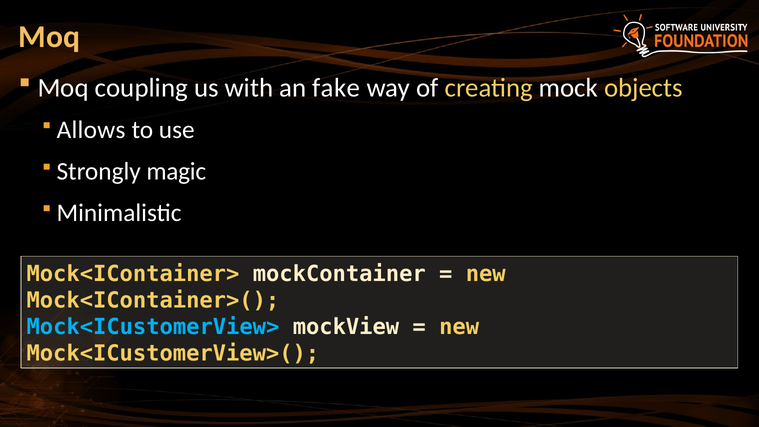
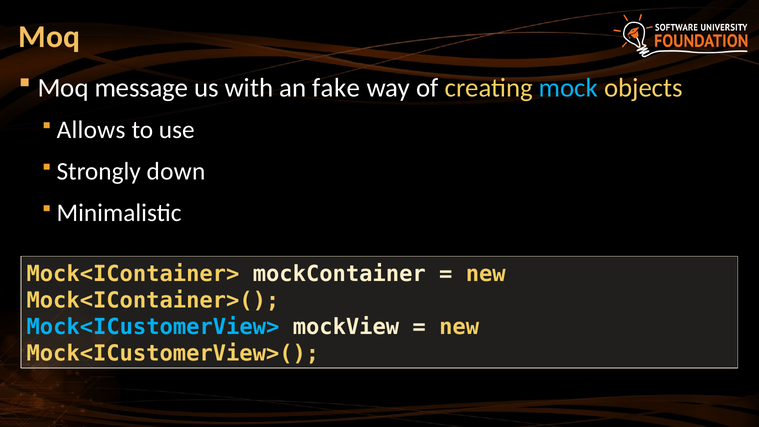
coupling: coupling -> message
mock colour: white -> light blue
magic: magic -> down
